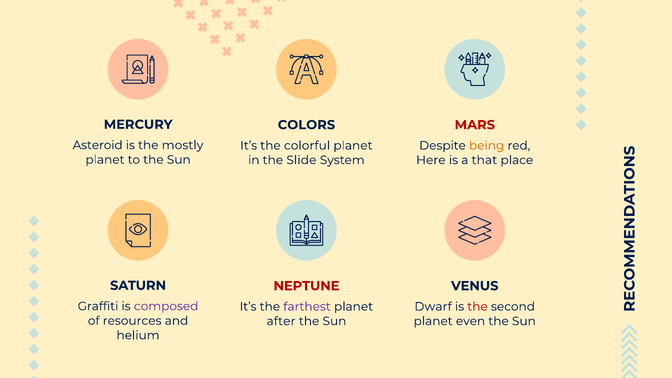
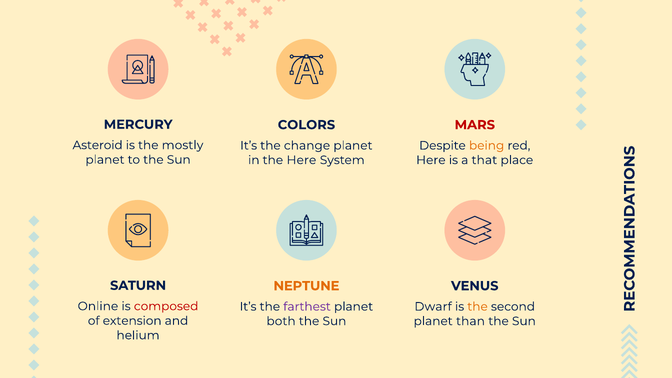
colorful: colorful -> change
the Slide: Slide -> Here
NEPTUNE colour: red -> orange
Graffiti: Graffiti -> Online
composed colour: purple -> red
the at (478, 307) colour: red -> orange
resources: resources -> extension
after: after -> both
even: even -> than
